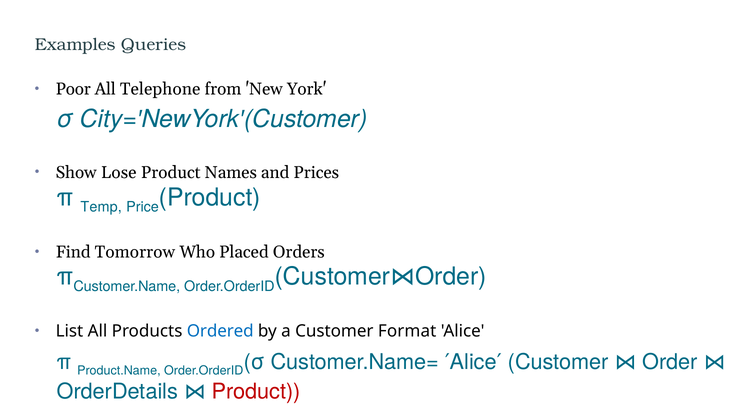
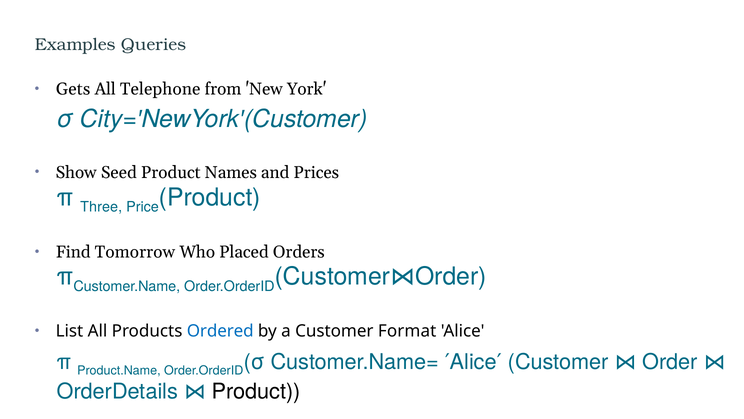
Poor: Poor -> Gets
Lose: Lose -> Seed
Temp: Temp -> Three
Product at (256, 391) colour: red -> black
